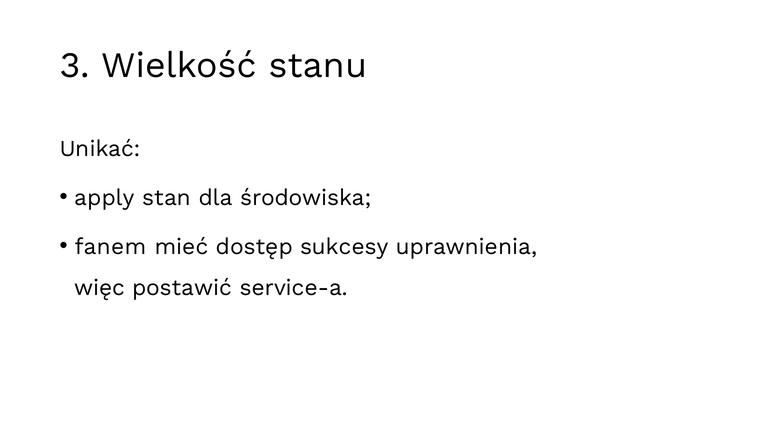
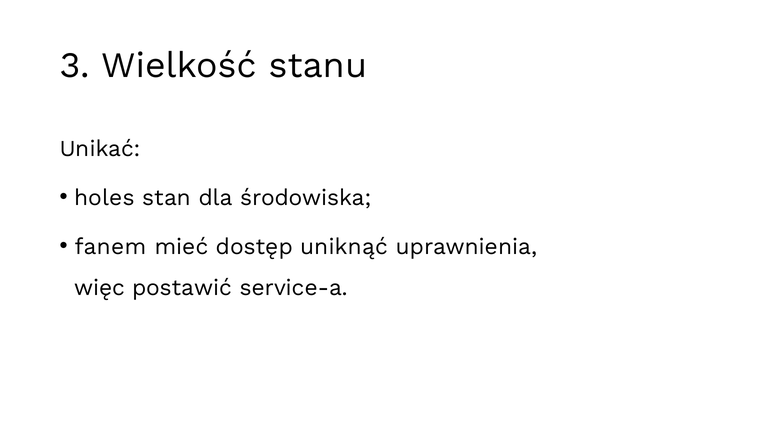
apply: apply -> holes
sukcesy: sukcesy -> uniknąć
